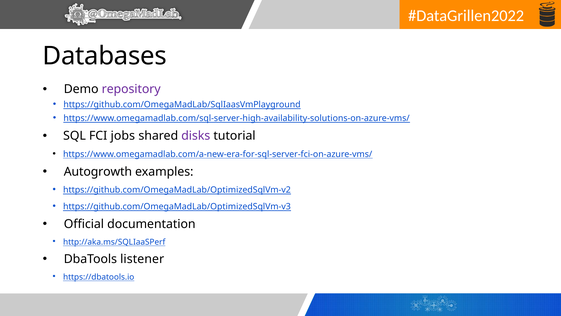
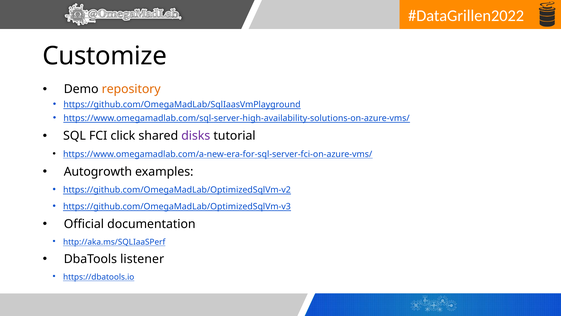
Databases: Databases -> Customize
repository colour: purple -> orange
jobs: jobs -> click
